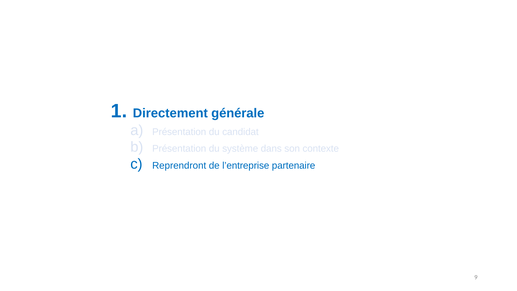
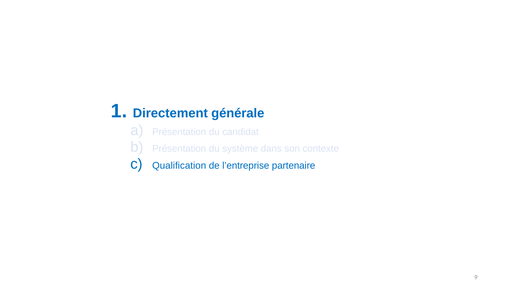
Reprendront: Reprendront -> Qualification
